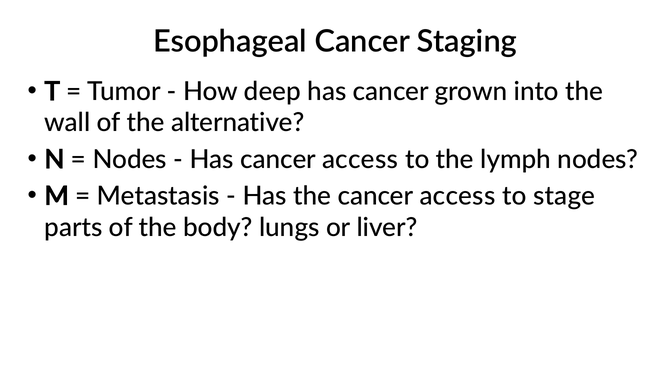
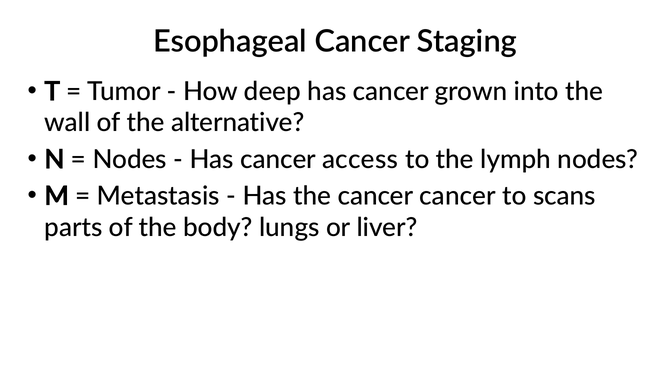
the cancer access: access -> cancer
stage: stage -> scans
